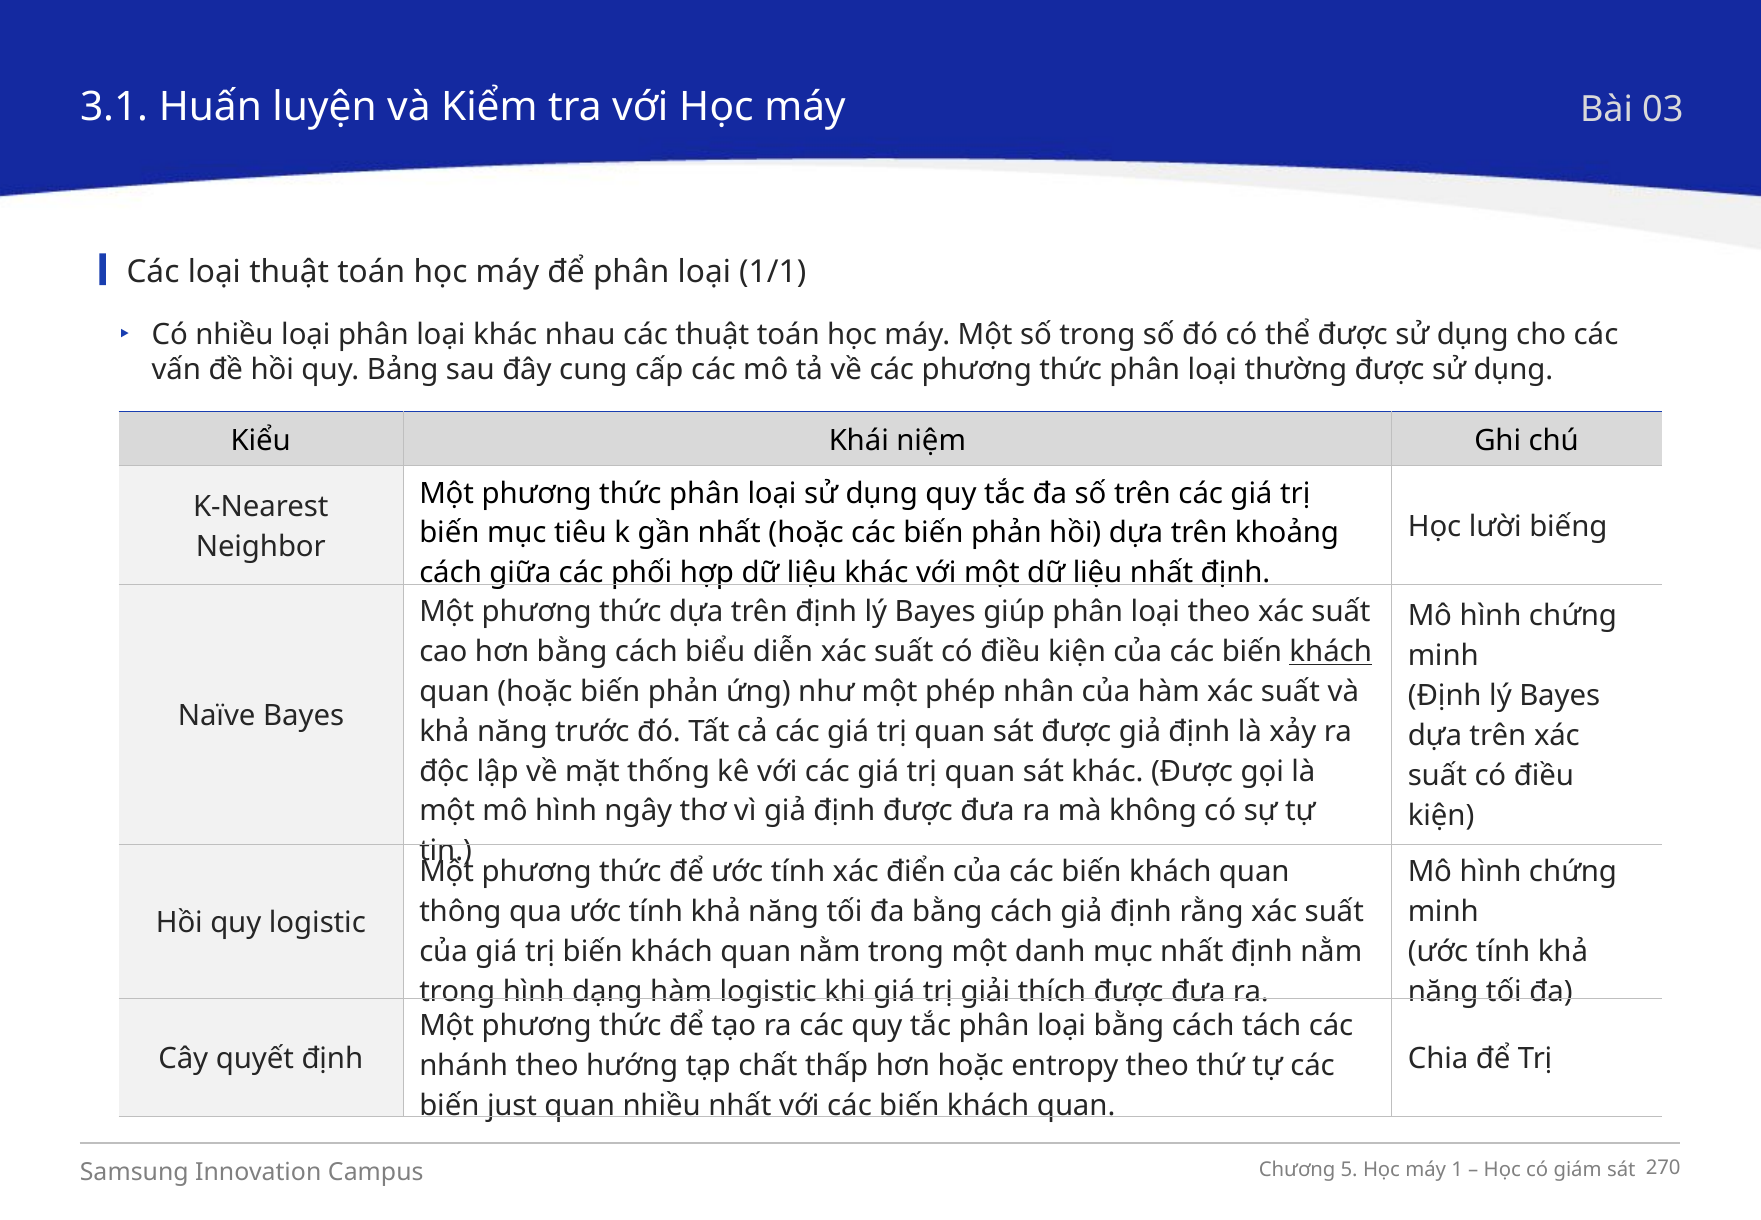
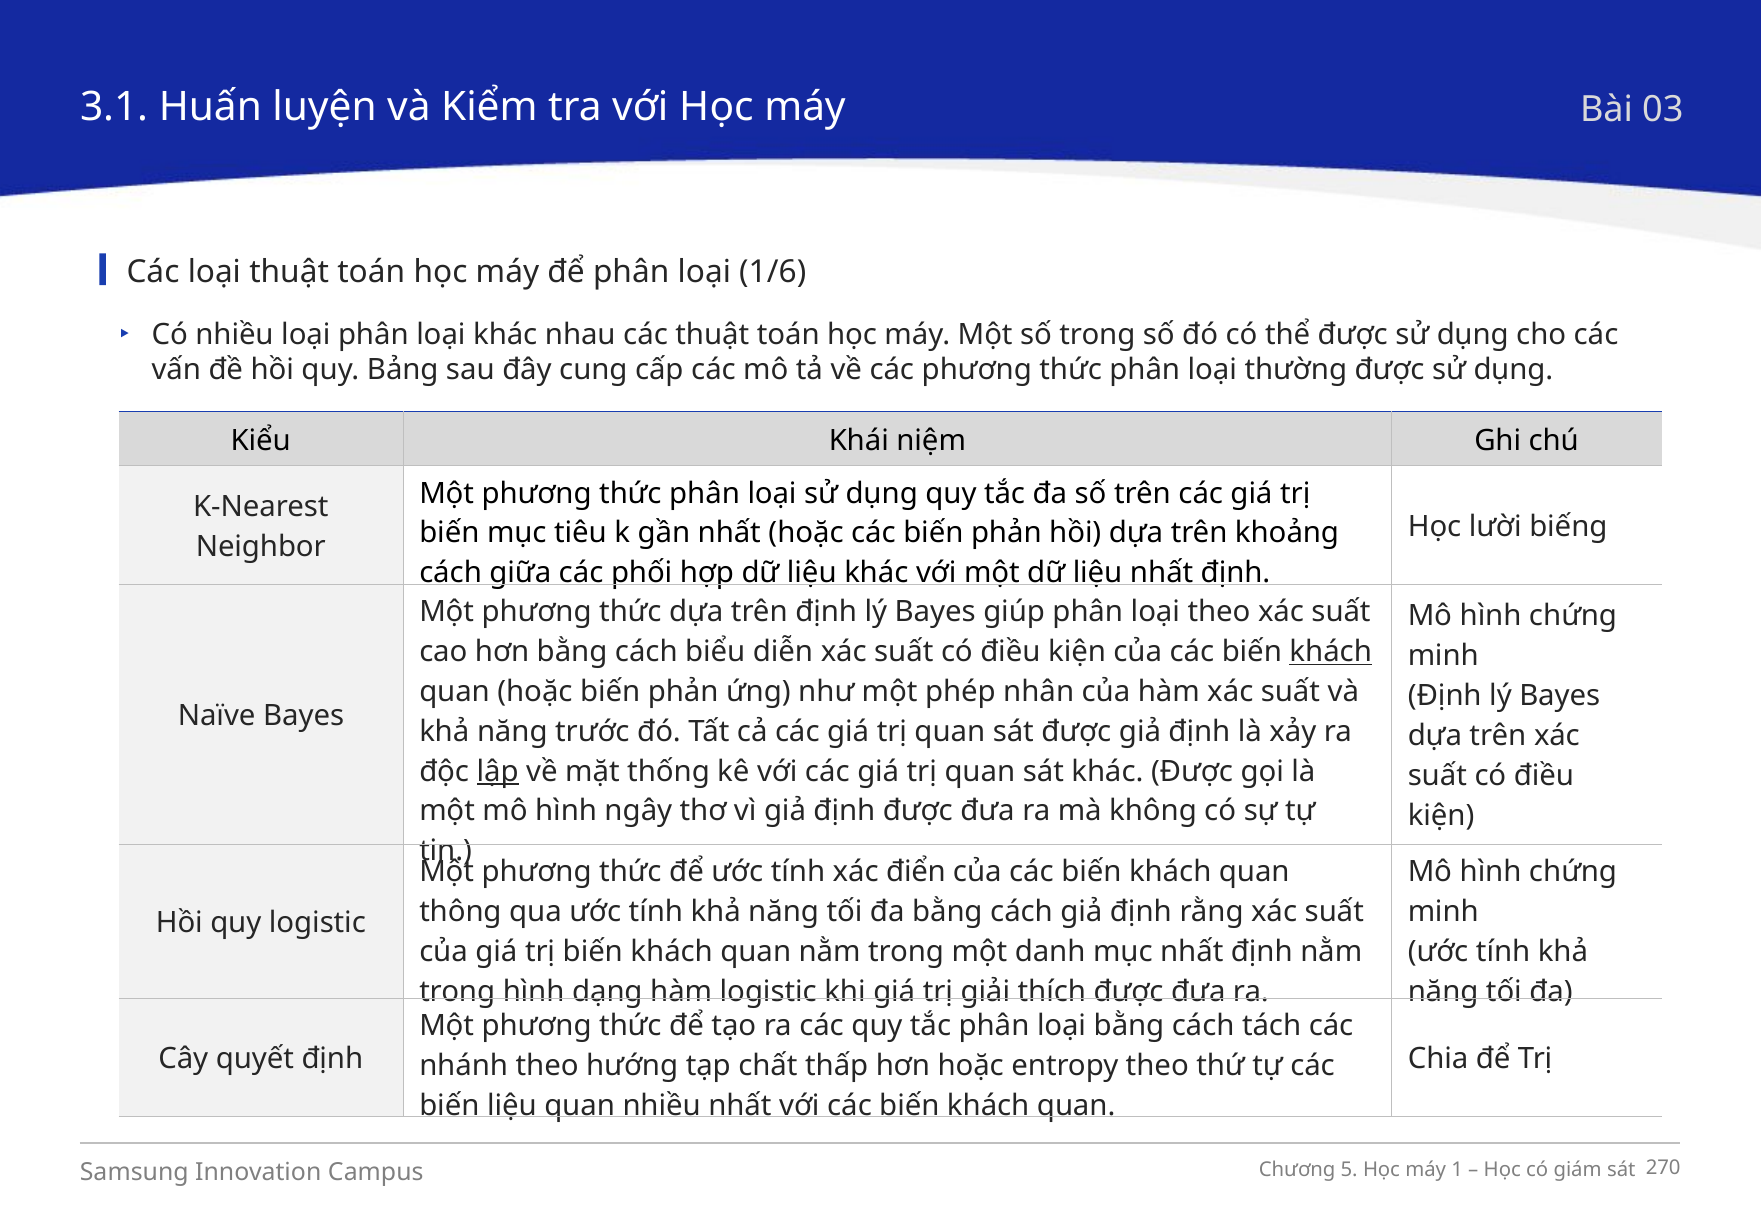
1/1: 1/1 -> 1/6
lập underline: none -> present
biến just: just -> liệu
